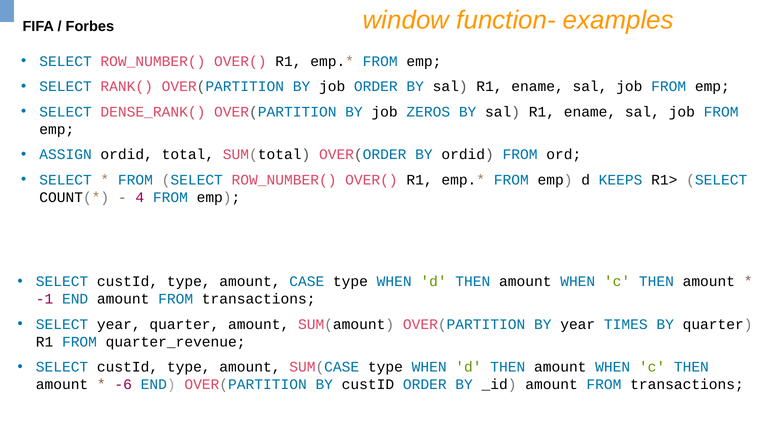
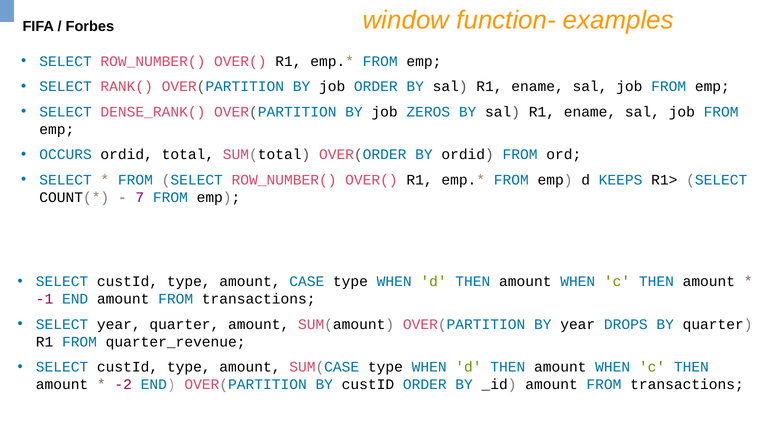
ASSIGN: ASSIGN -> OCCURS
4: 4 -> 7
TIMES: TIMES -> DROPS
-6: -6 -> -2
